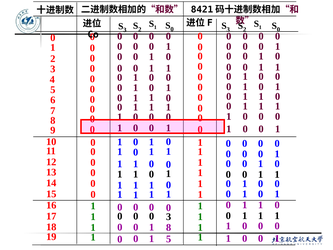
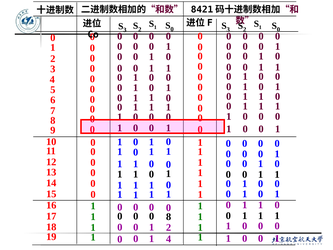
0 3: 3 -> 8
0 8: 8 -> 2
0 5: 5 -> 4
